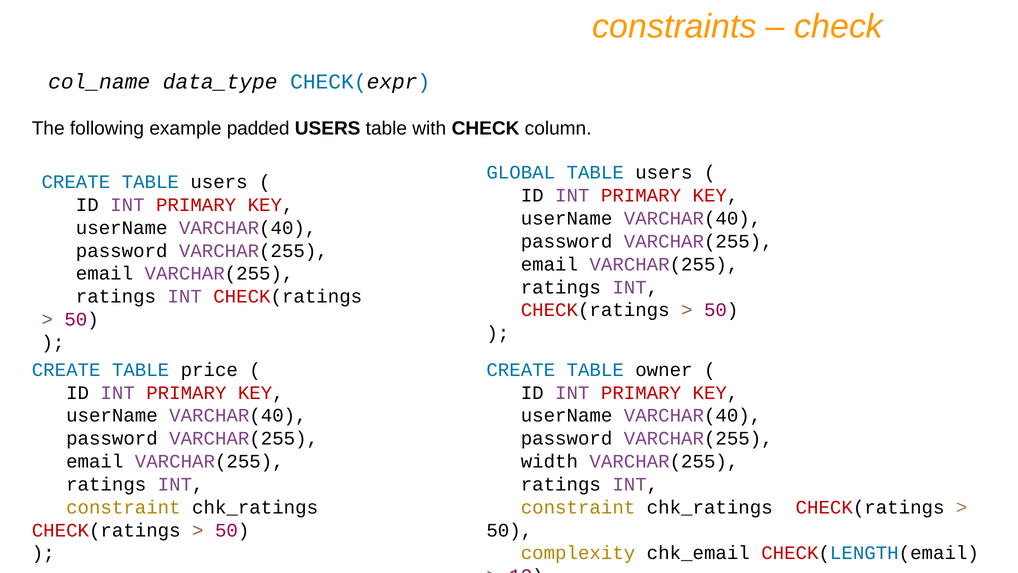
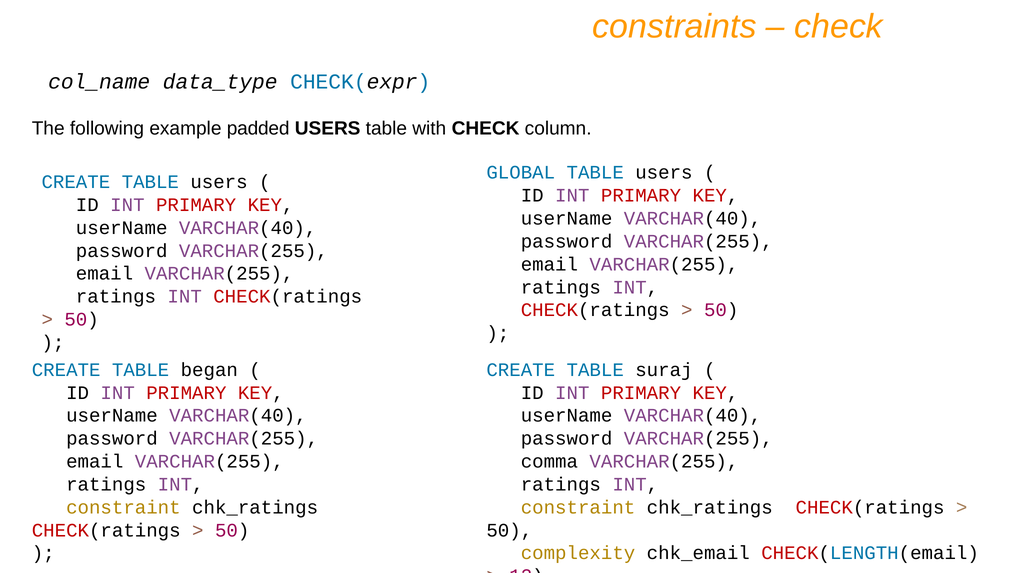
price: price -> began
owner: owner -> suraj
width: width -> comma
